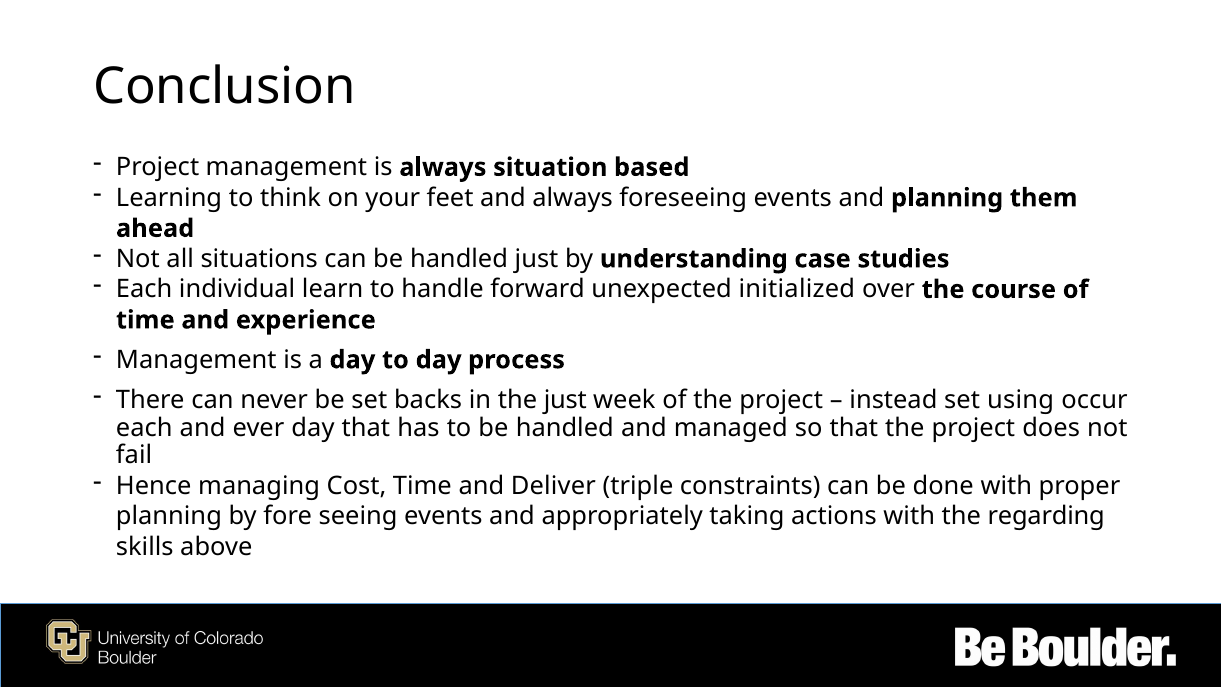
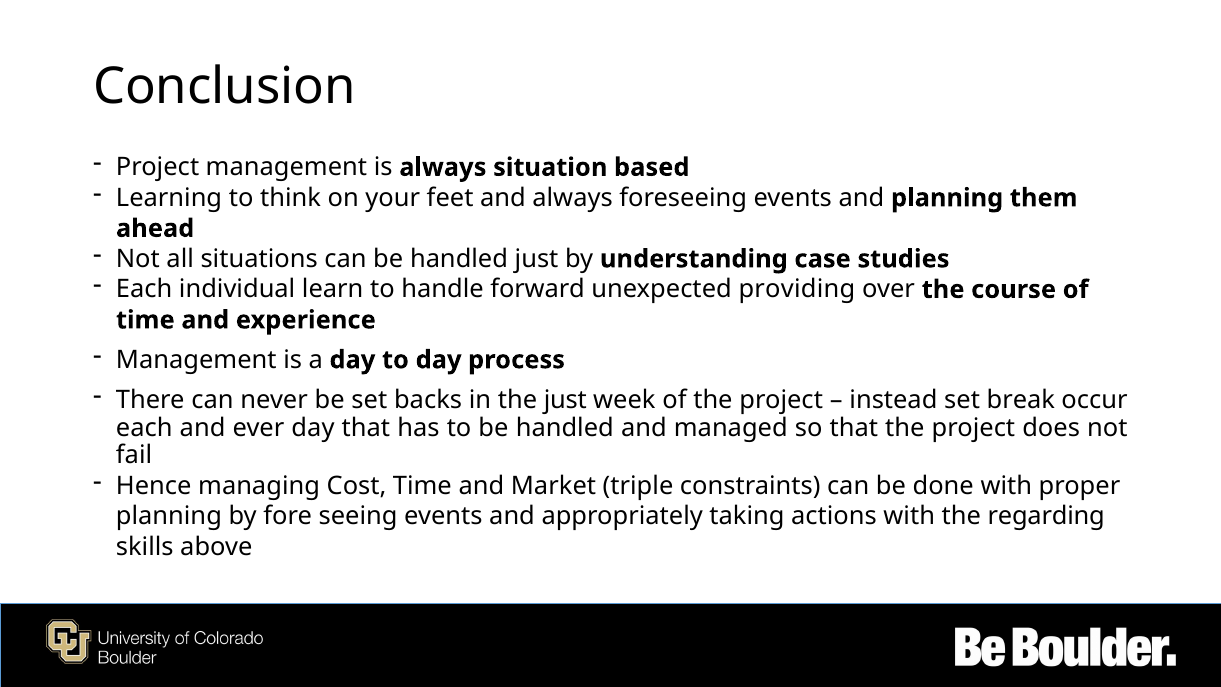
initialized: initialized -> providing
using: using -> break
Deliver: Deliver -> Market
